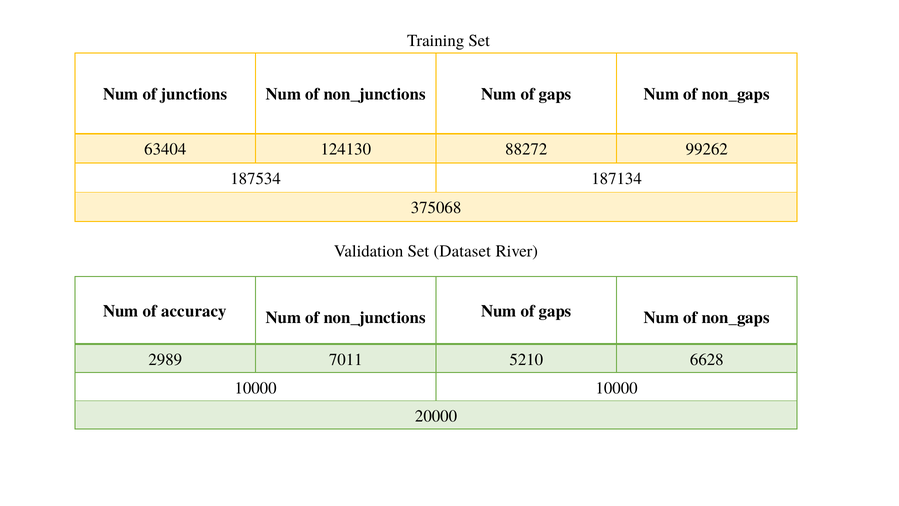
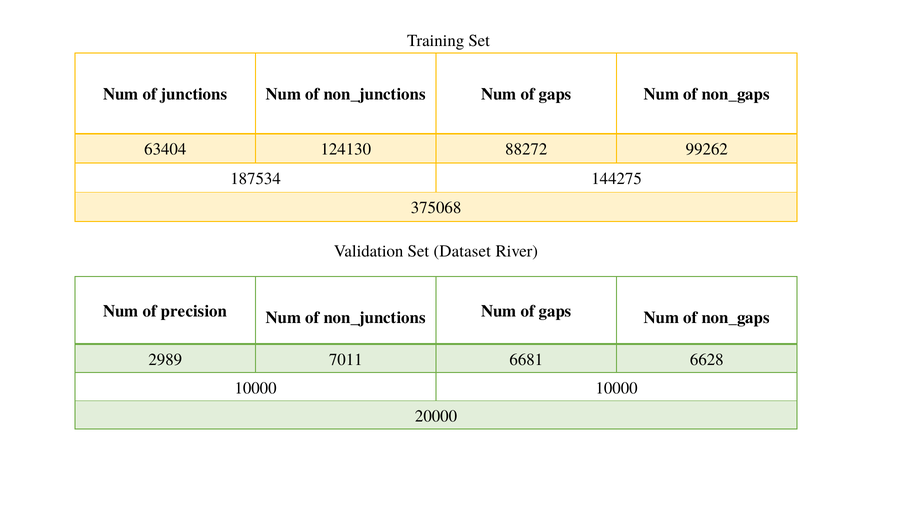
187134: 187134 -> 144275
accuracy: accuracy -> precision
5210: 5210 -> 6681
